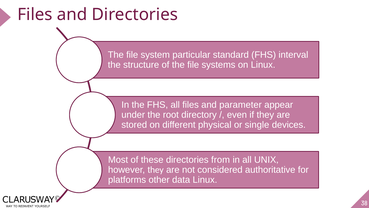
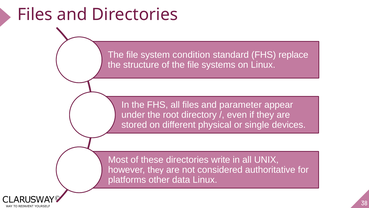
particular: particular -> condition
interval: interval -> replace
from: from -> write
